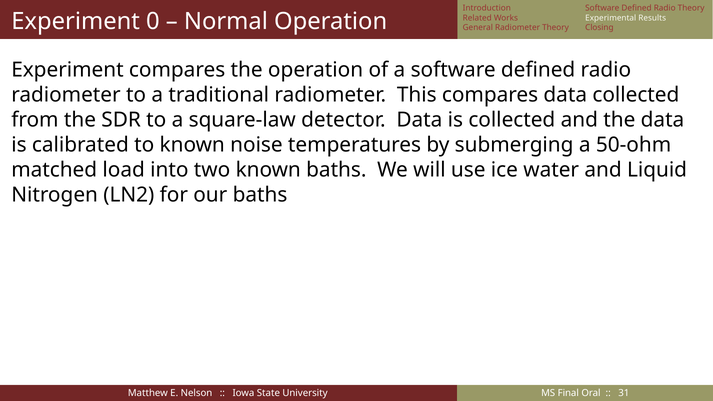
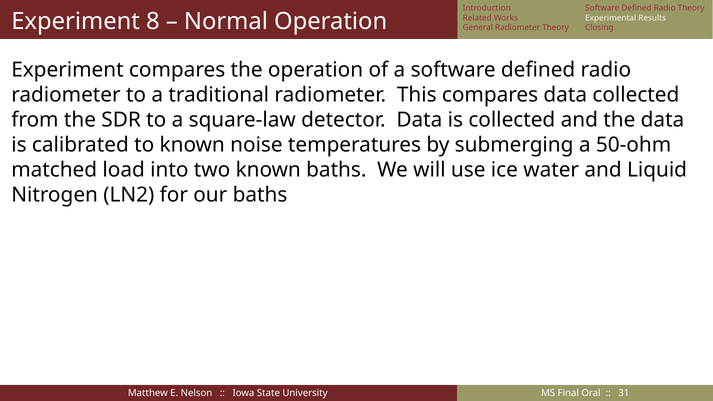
0: 0 -> 8
